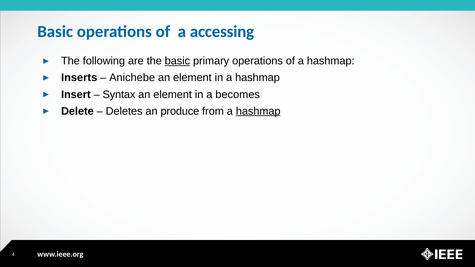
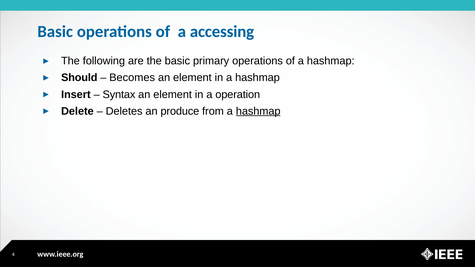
basic at (177, 61) underline: present -> none
Inserts: Inserts -> Should
Anichebe: Anichebe -> Becomes
becomes: becomes -> operation
